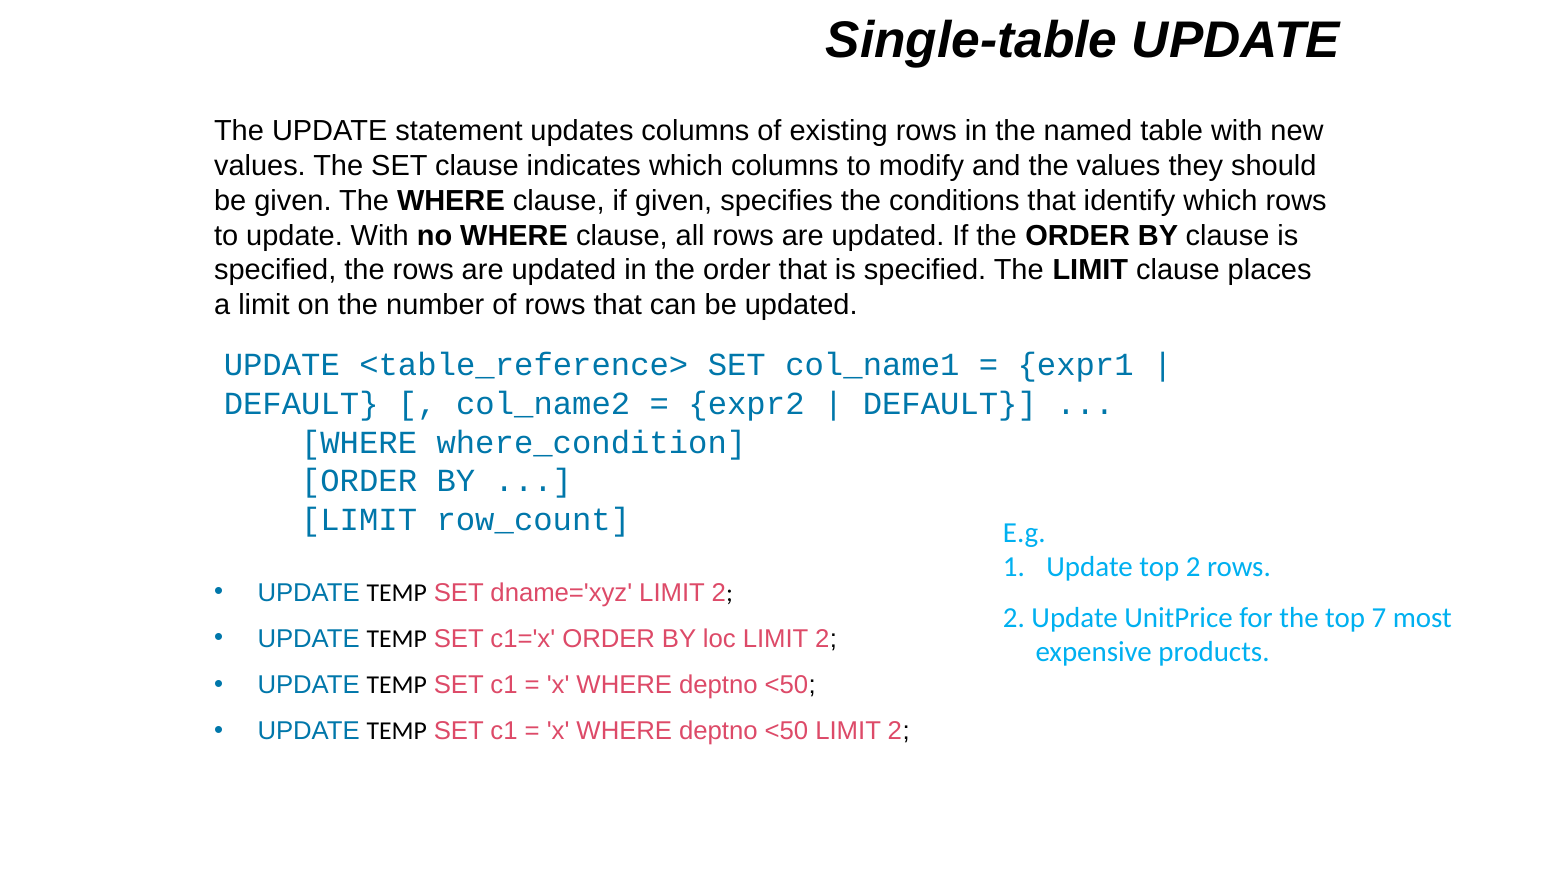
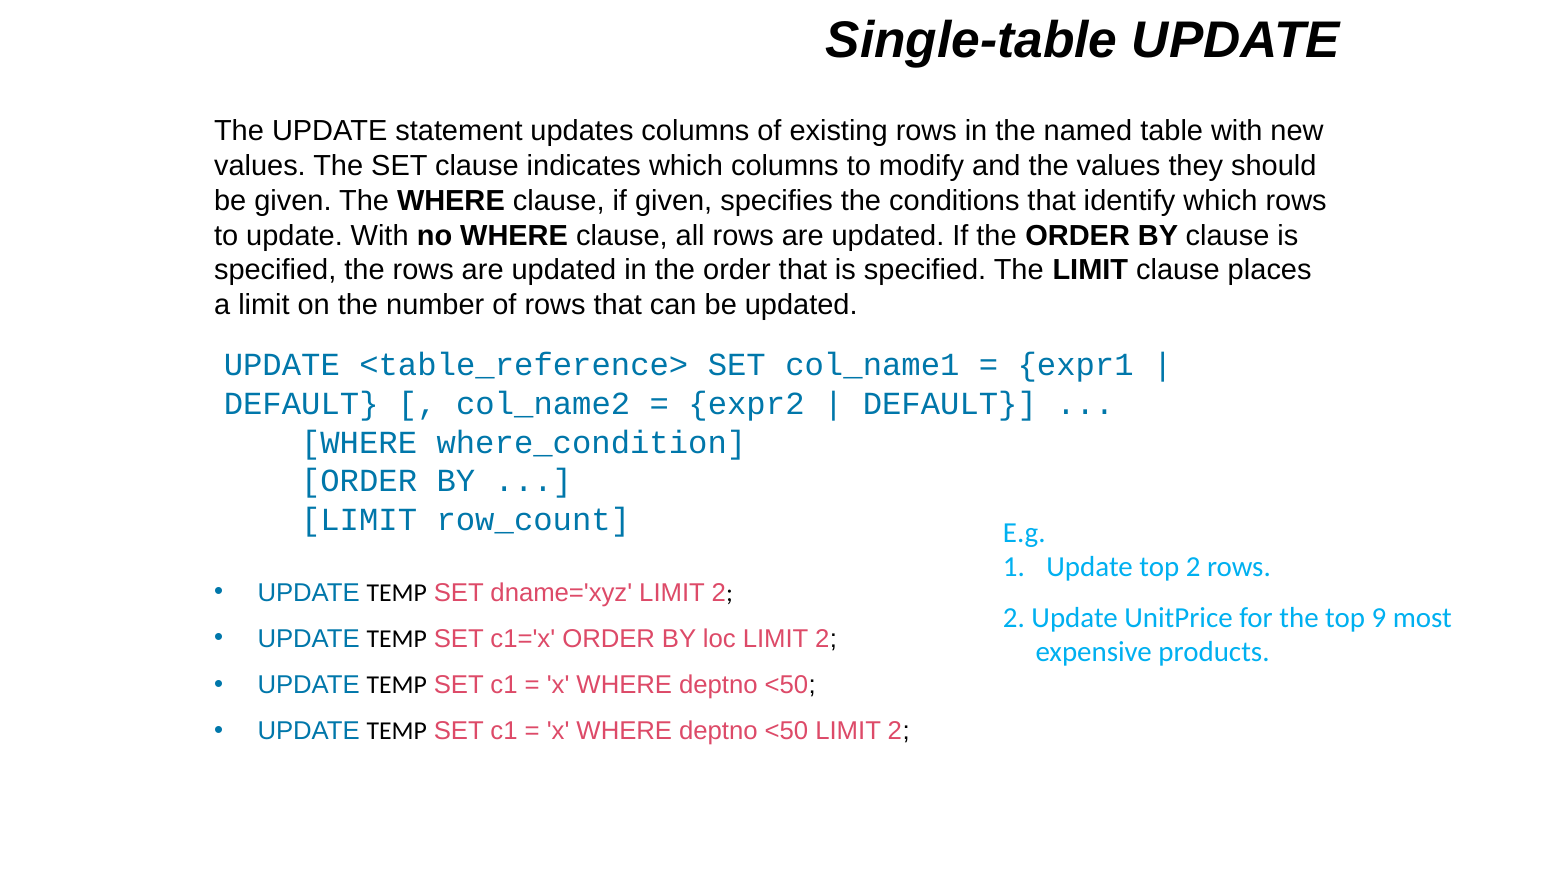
7: 7 -> 9
